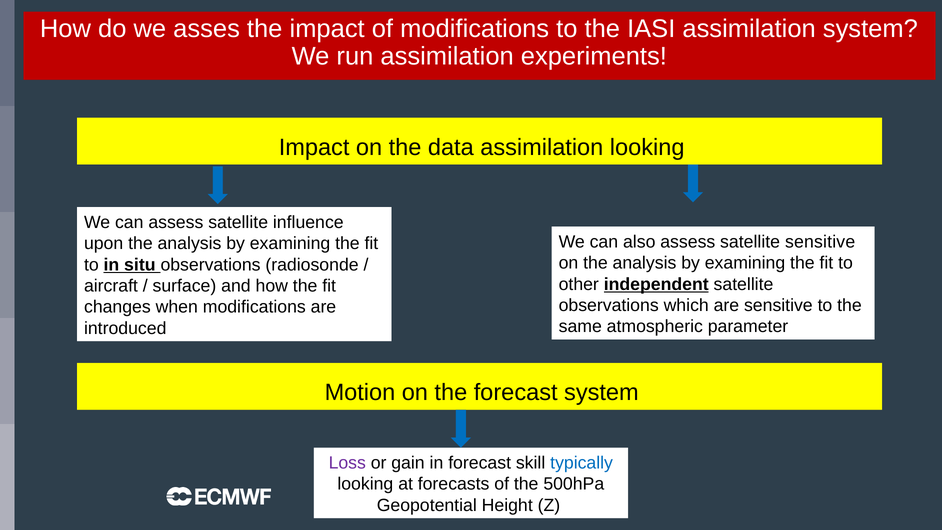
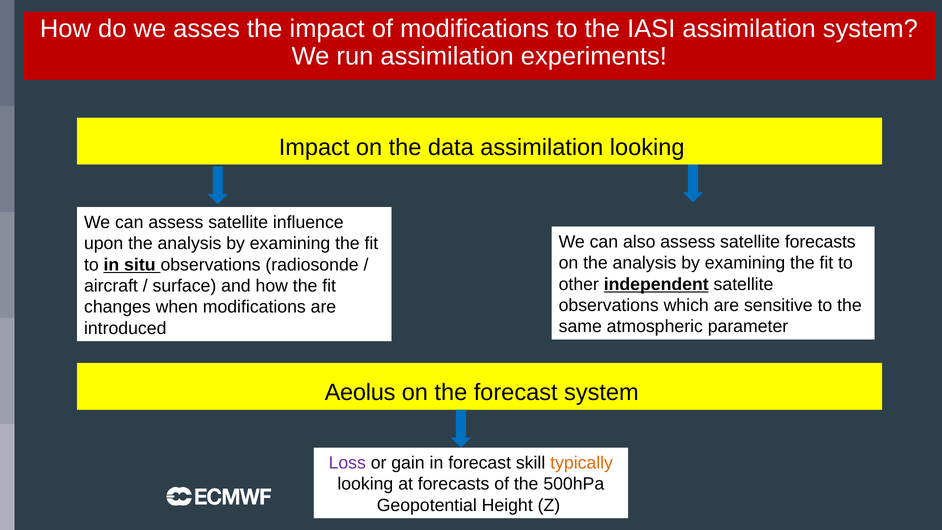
satellite sensitive: sensitive -> forecasts
Motion: Motion -> Aeolus
typically colour: blue -> orange
